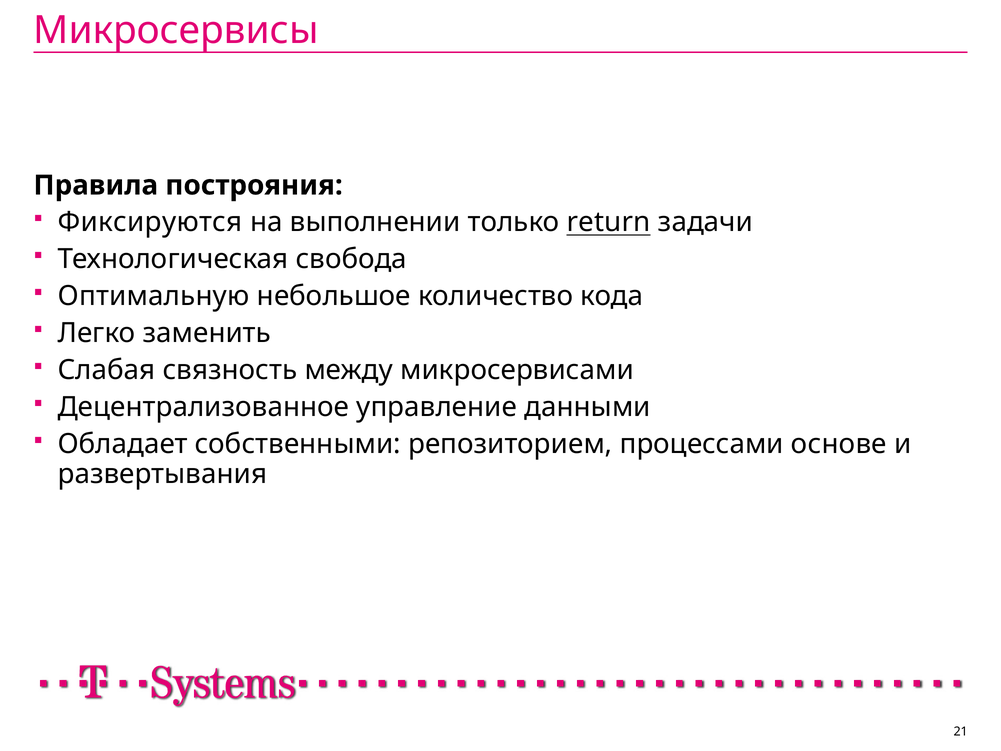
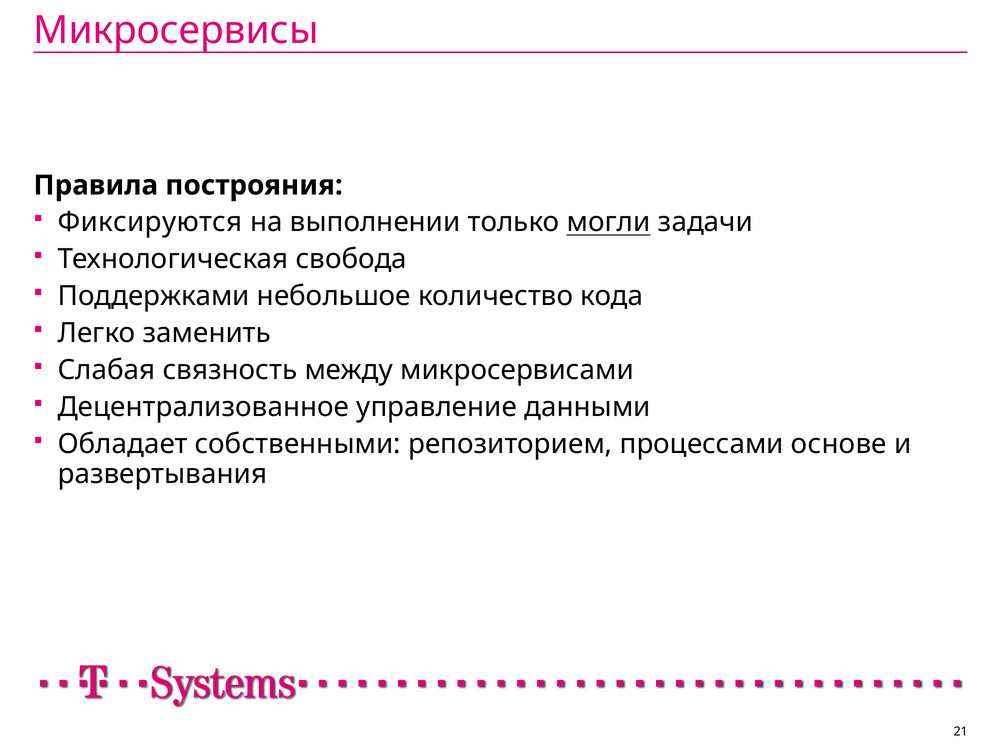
return: return -> могли
Оптимальную: Оптимальную -> Поддержками
